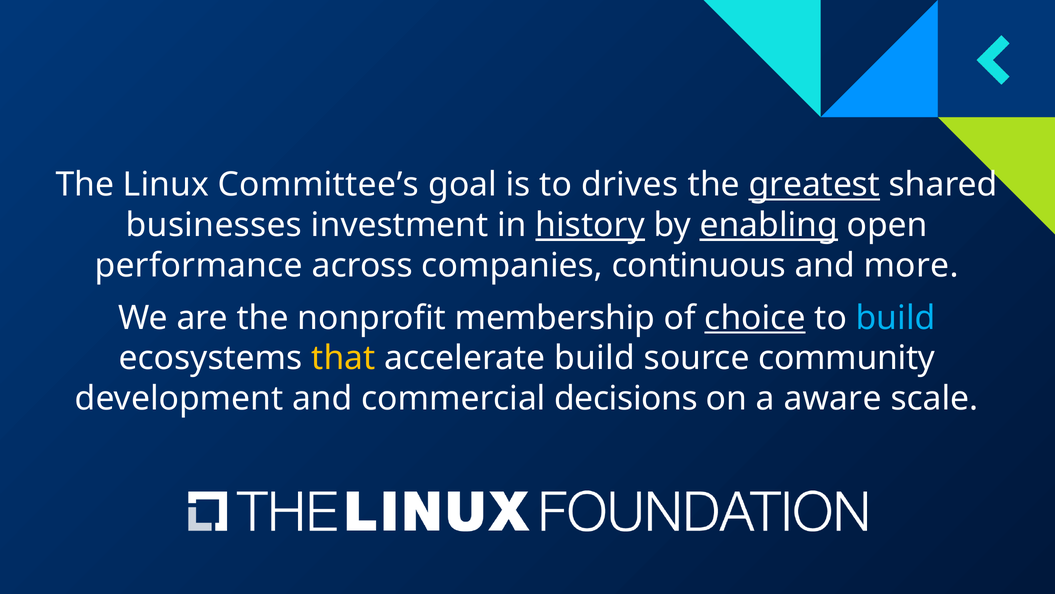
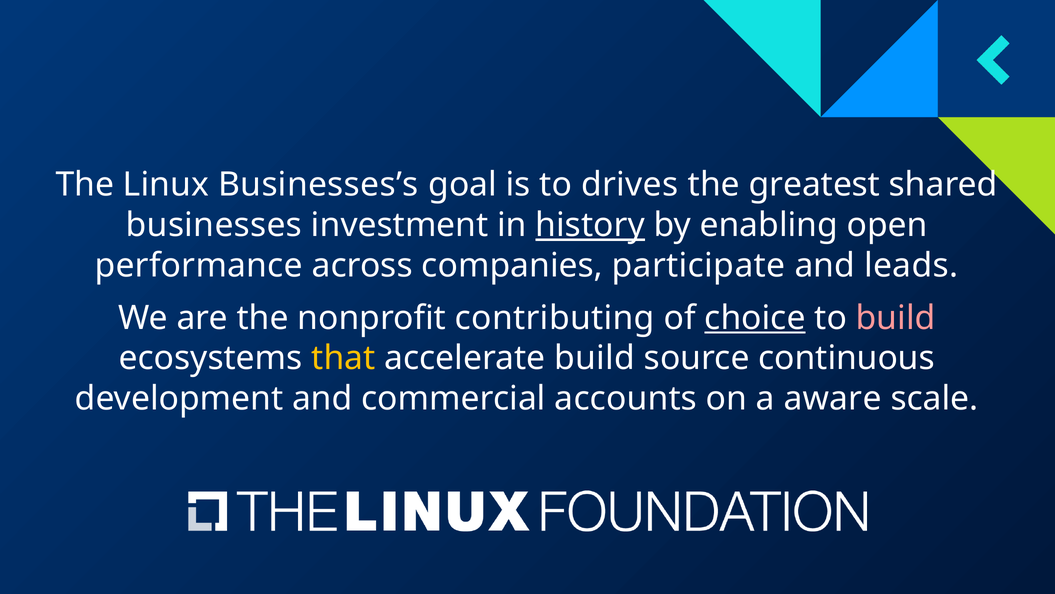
Committee’s: Committee’s -> Businesses’s
greatest underline: present -> none
enabling underline: present -> none
continuous: continuous -> participate
more: more -> leads
membership: membership -> contributing
build at (896, 318) colour: light blue -> pink
community: community -> continuous
decisions: decisions -> accounts
